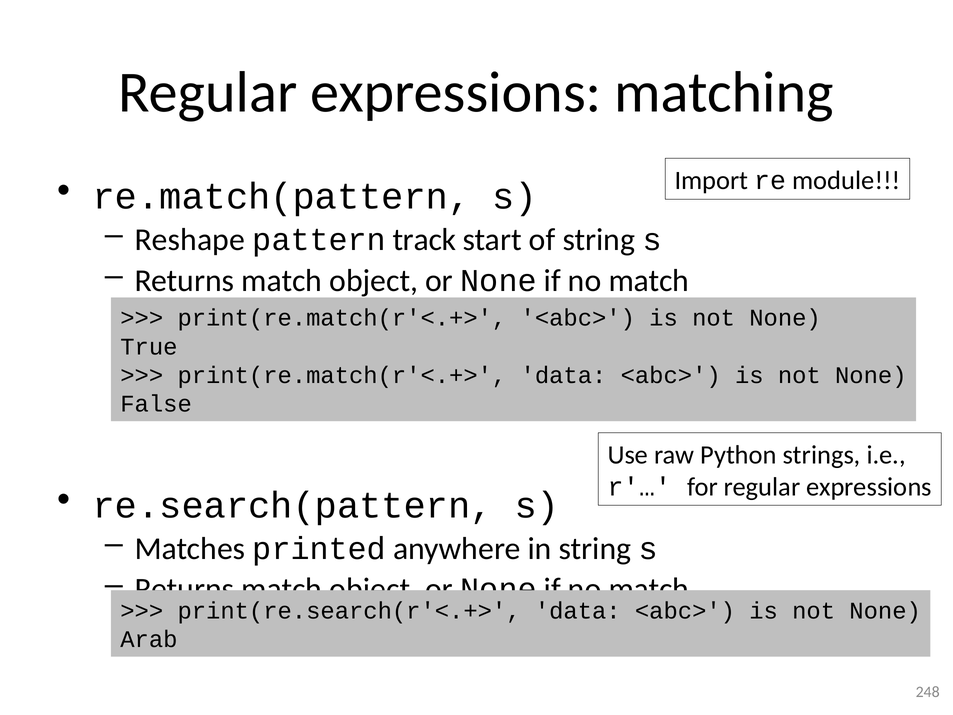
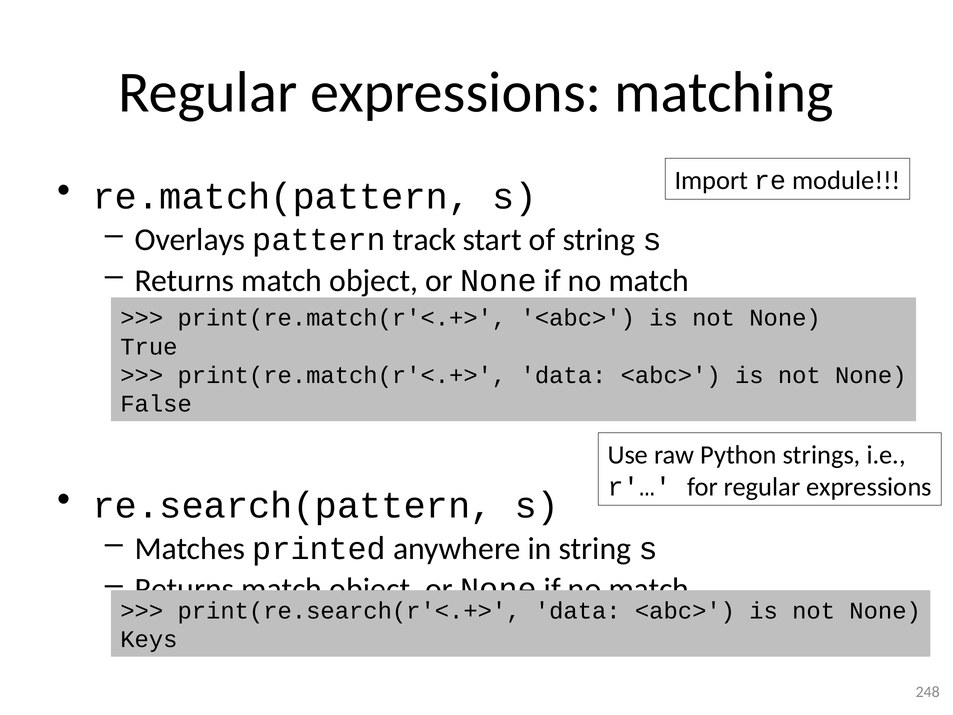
Reshape: Reshape -> Overlays
Arab: Arab -> Keys
